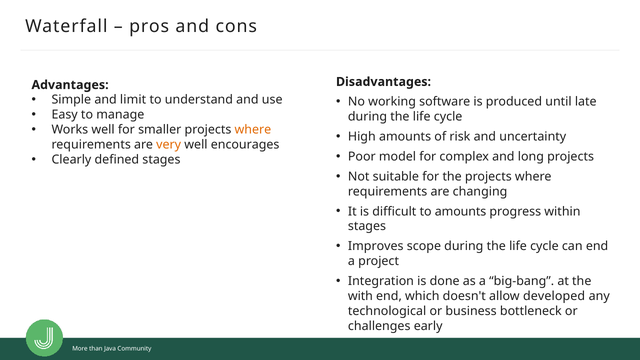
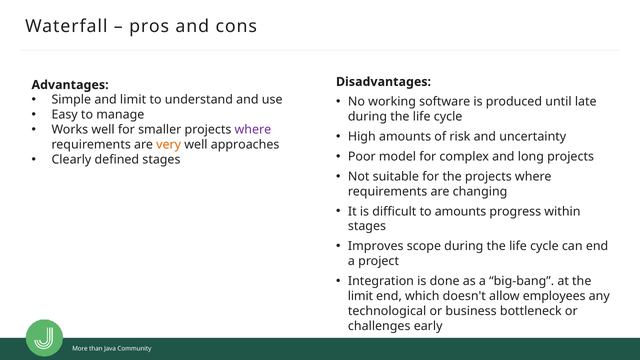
where at (253, 130) colour: orange -> purple
encourages: encourages -> approaches
with at (360, 296): with -> limit
developed: developed -> employees
